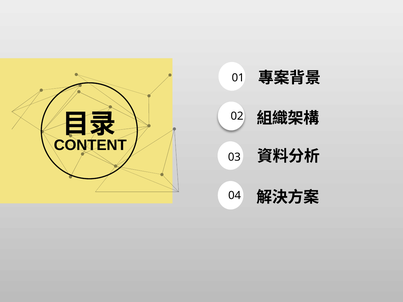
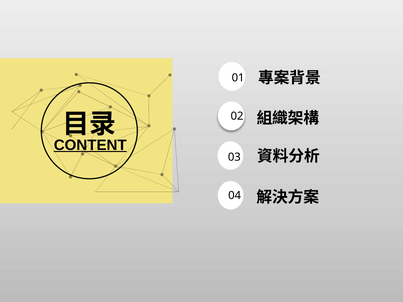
CONTENT underline: none -> present
